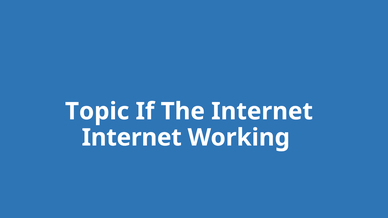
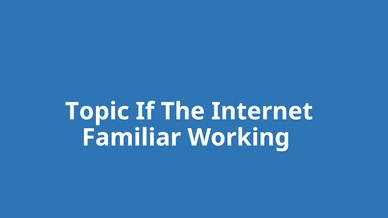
Internet at (132, 138): Internet -> Familiar
